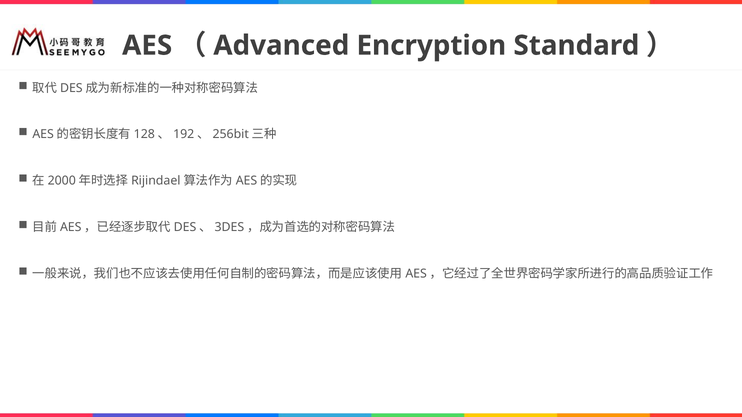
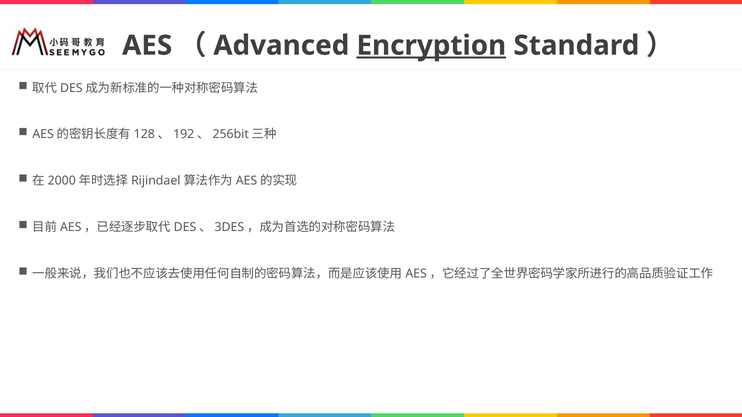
Encryption underline: none -> present
